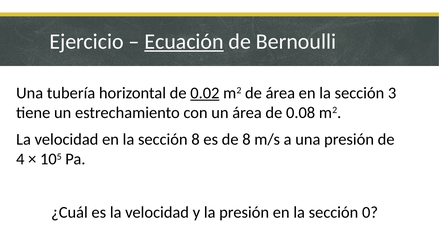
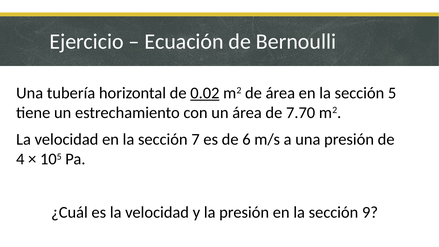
Ecuación underline: present -> none
3: 3 -> 5
0.08: 0.08 -> 7.70
sección 8: 8 -> 7
de 8: 8 -> 6
0: 0 -> 9
